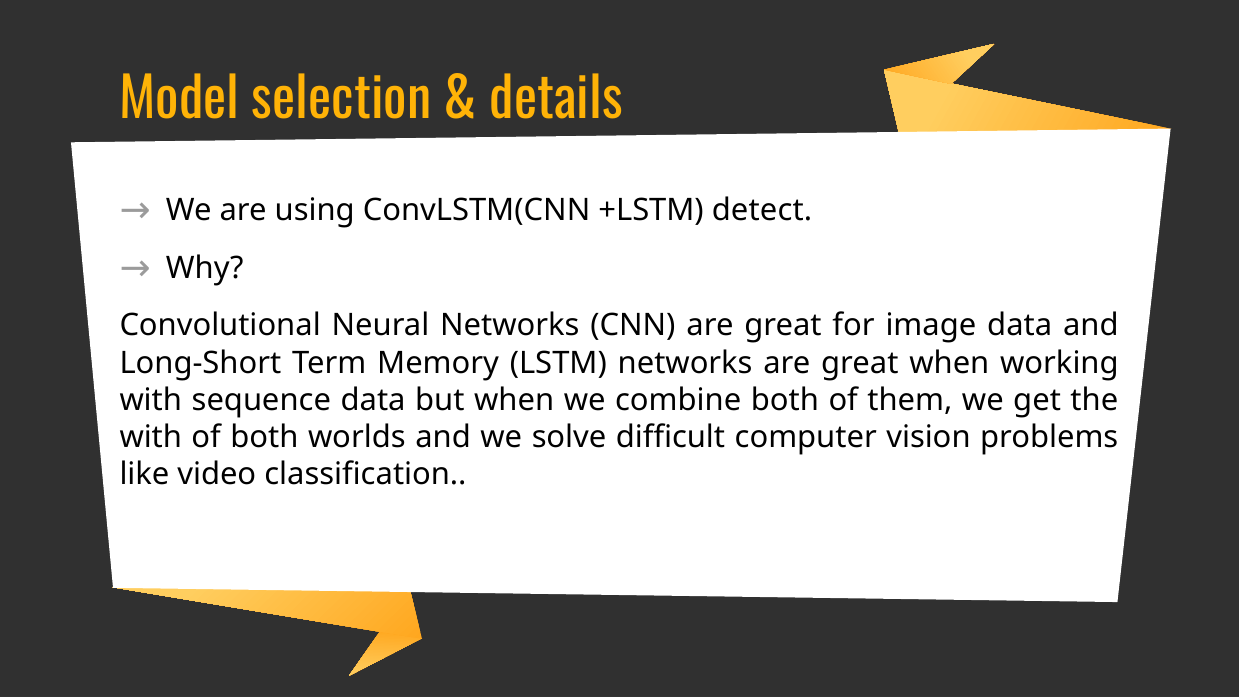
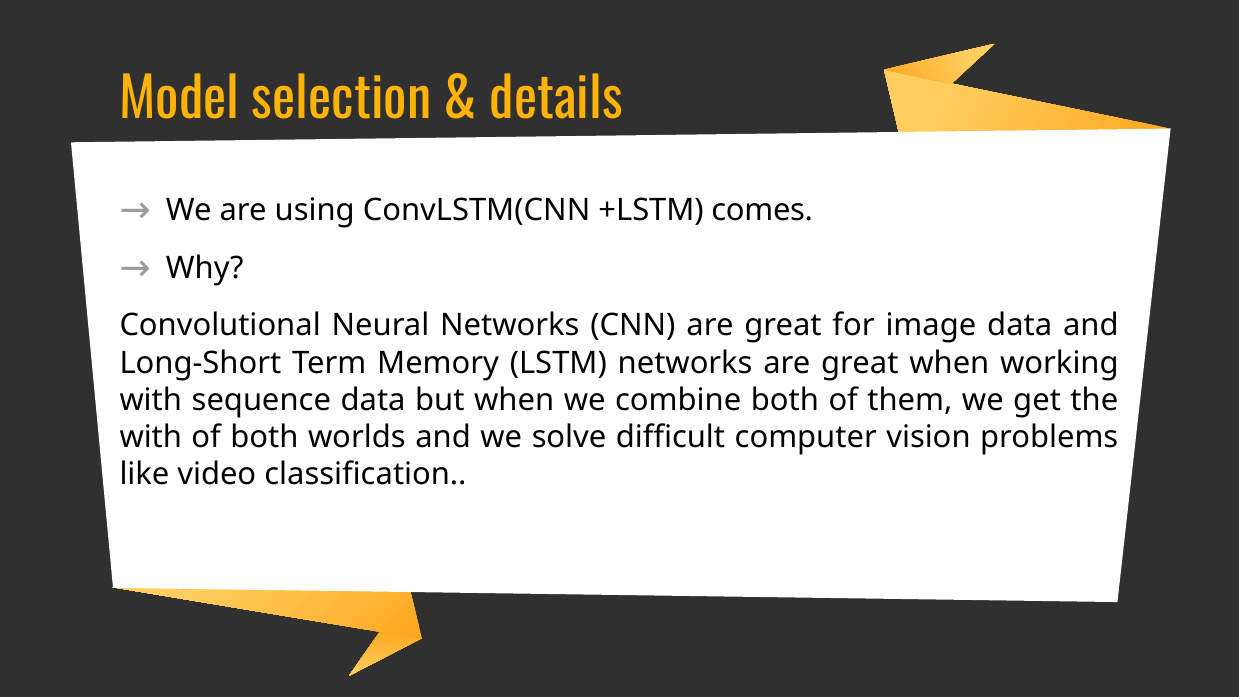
detect: detect -> comes
